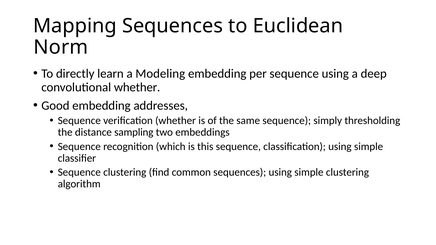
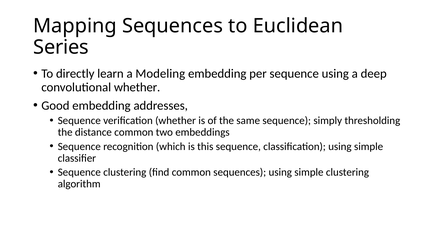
Norm: Norm -> Series
distance sampling: sampling -> common
